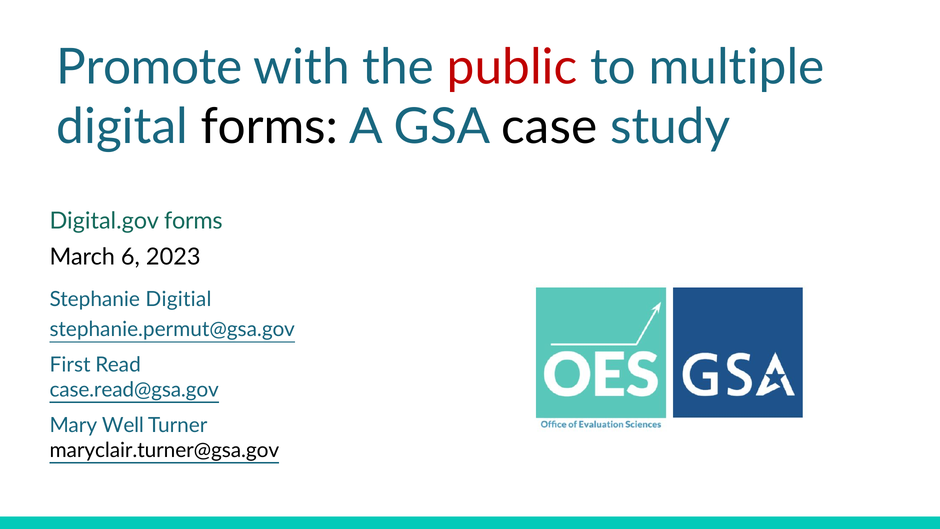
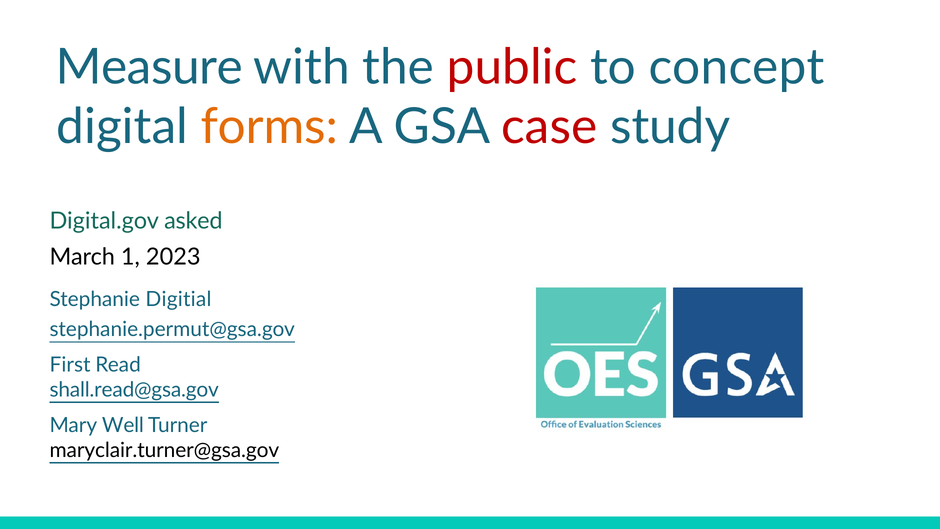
Promote: Promote -> Measure
multiple: multiple -> concept
forms at (269, 127) colour: black -> orange
case colour: black -> red
Digital.gov forms: forms -> asked
6: 6 -> 1
case.read@gsa.gov: case.read@gsa.gov -> shall.read@gsa.gov
